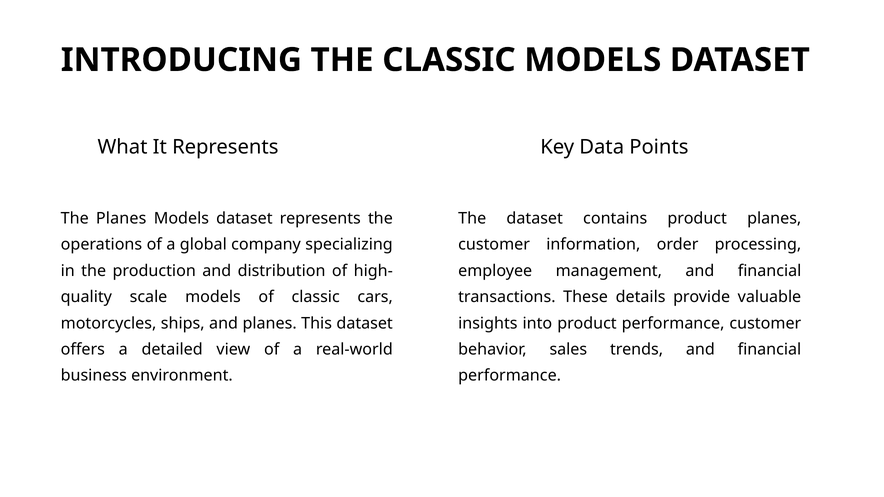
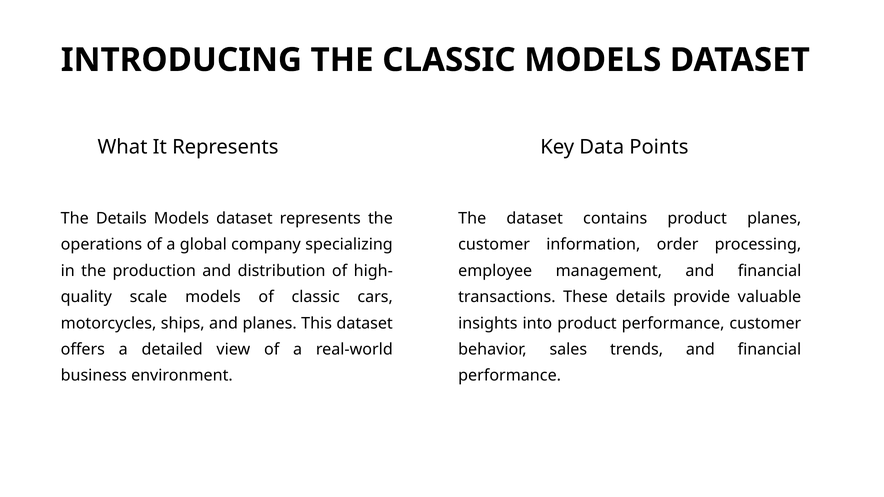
The Planes: Planes -> Details
